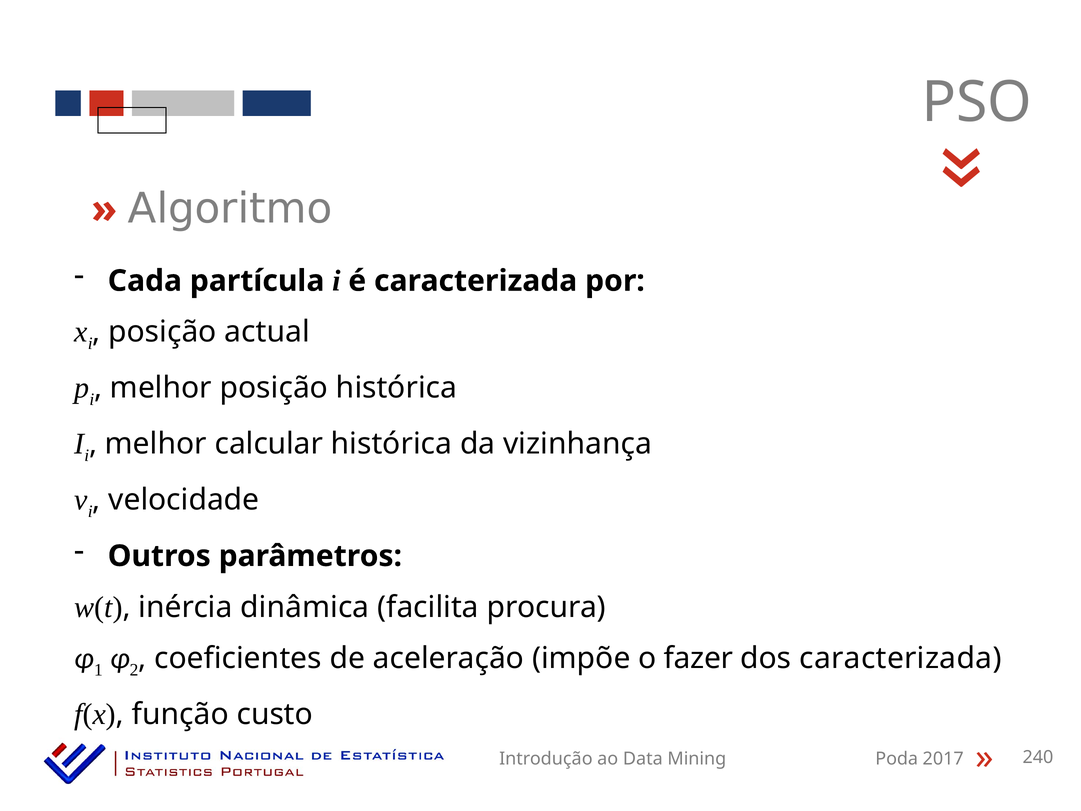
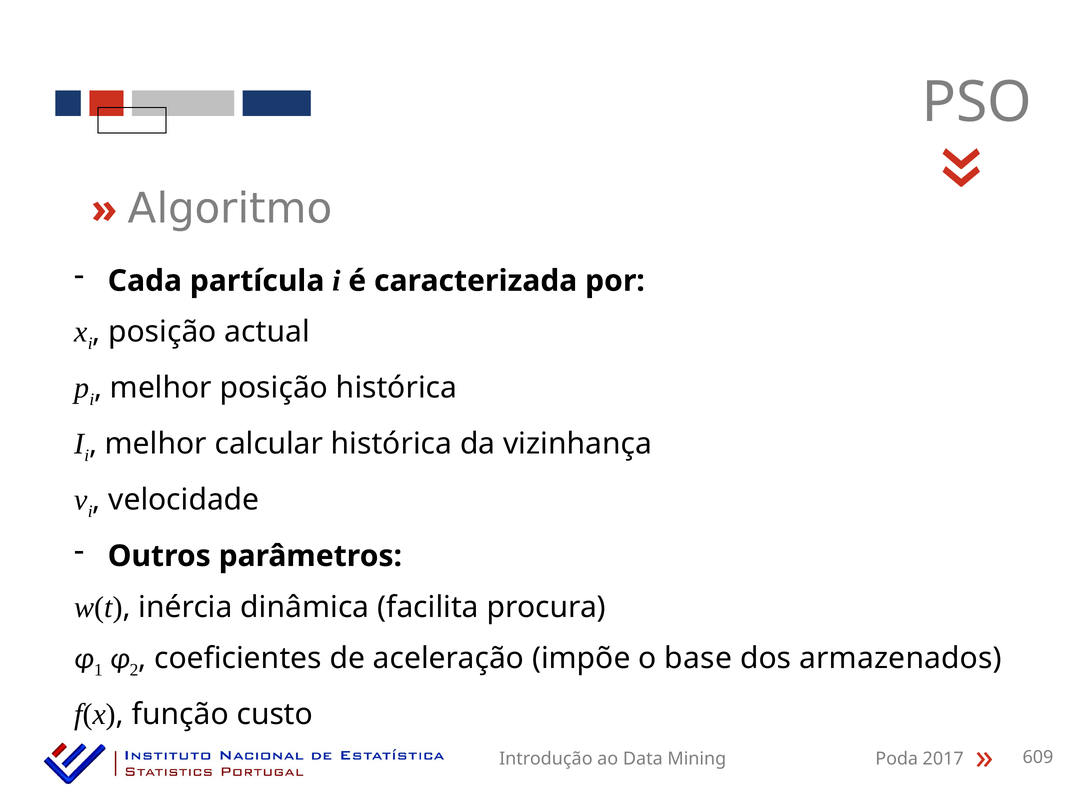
fazer: fazer -> base
dos caracterizada: caracterizada -> armazenados
240: 240 -> 609
